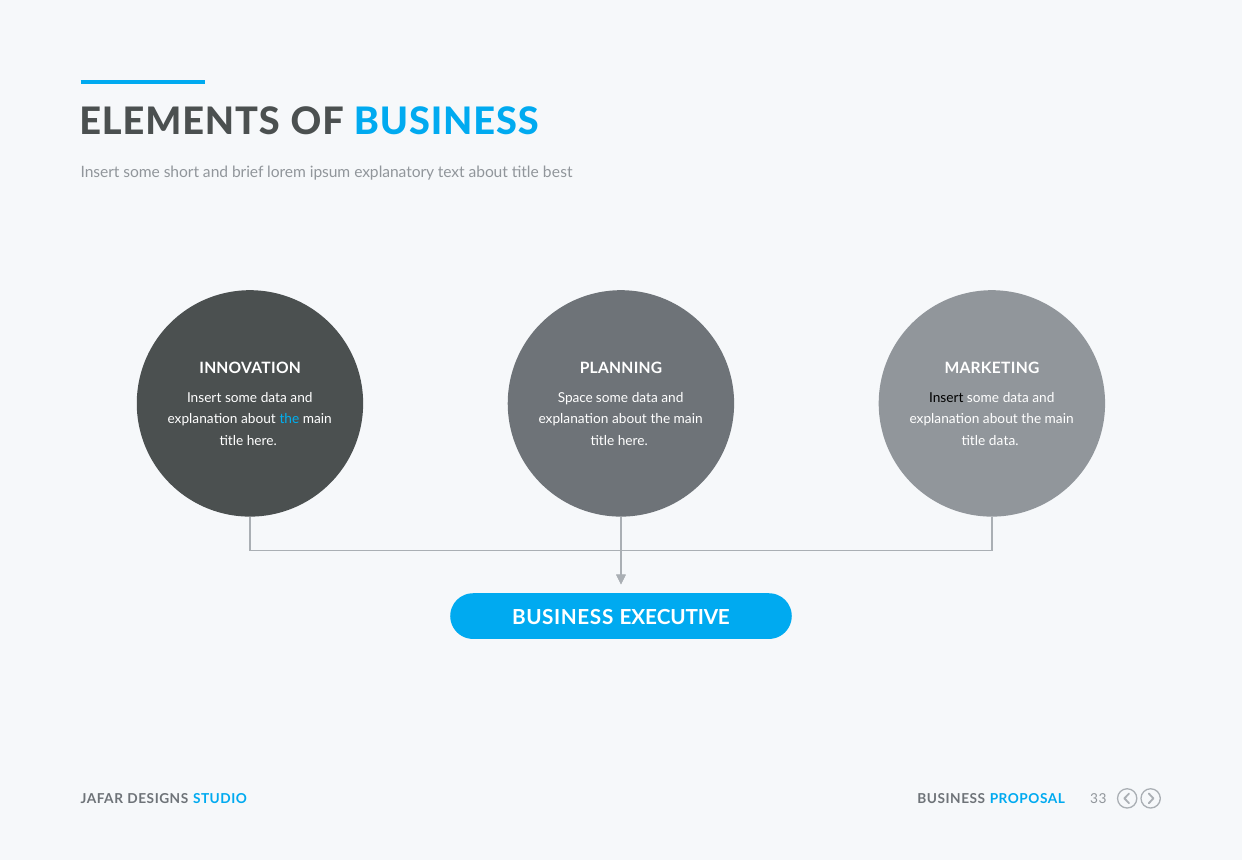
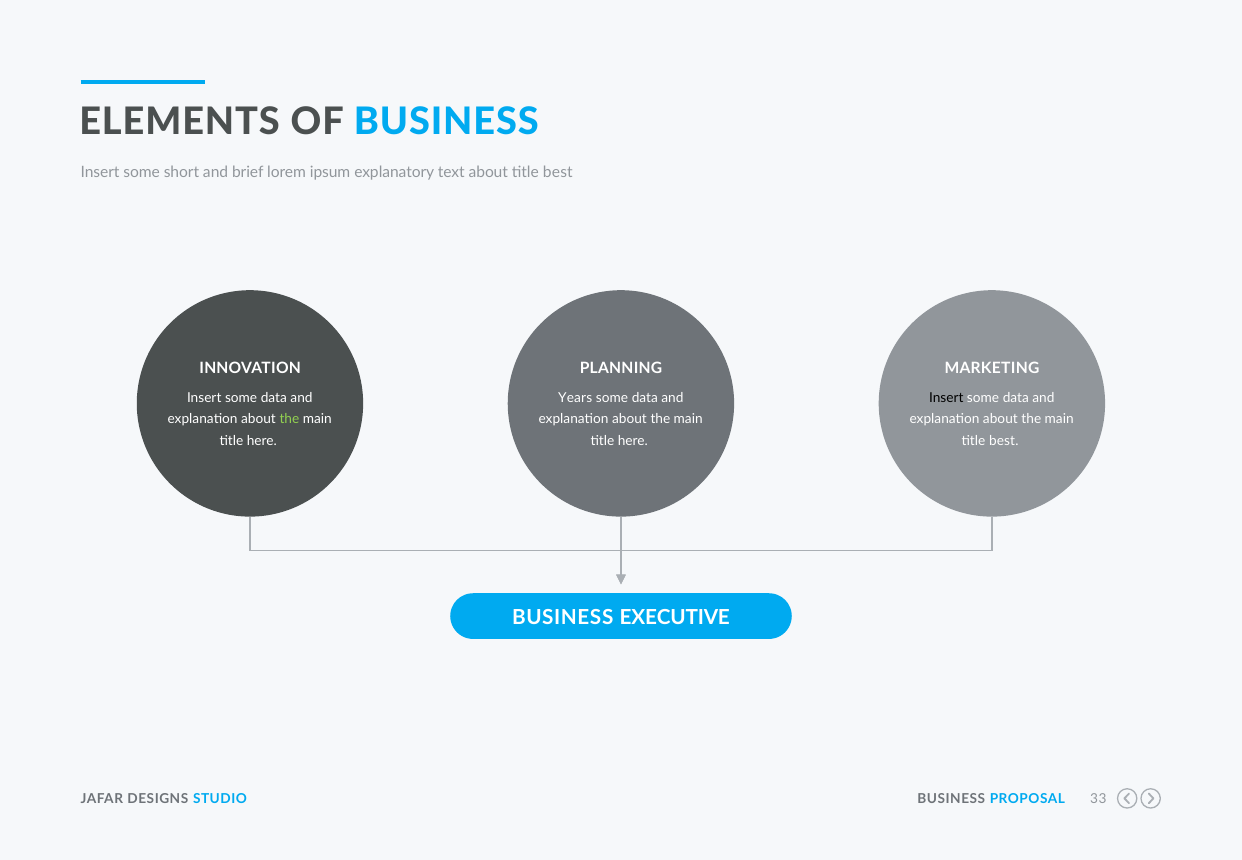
Space: Space -> Years
the at (289, 419) colour: light blue -> light green
data at (1004, 441): data -> best
